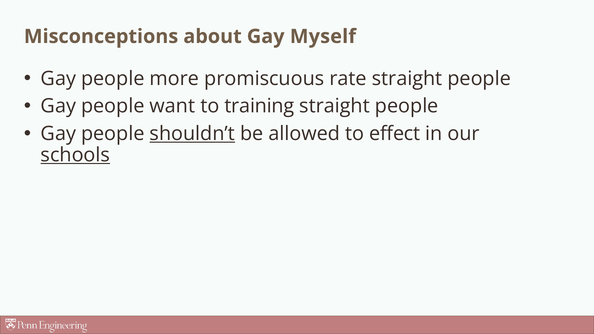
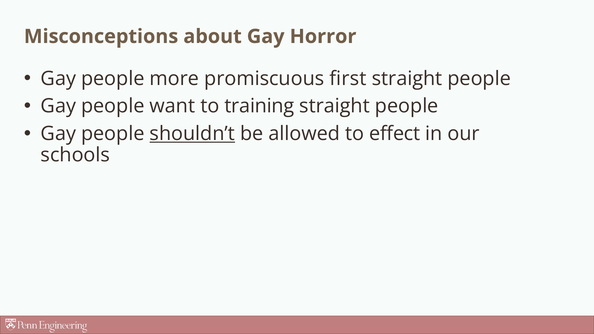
Myself: Myself -> Horror
rate: rate -> first
schools underline: present -> none
